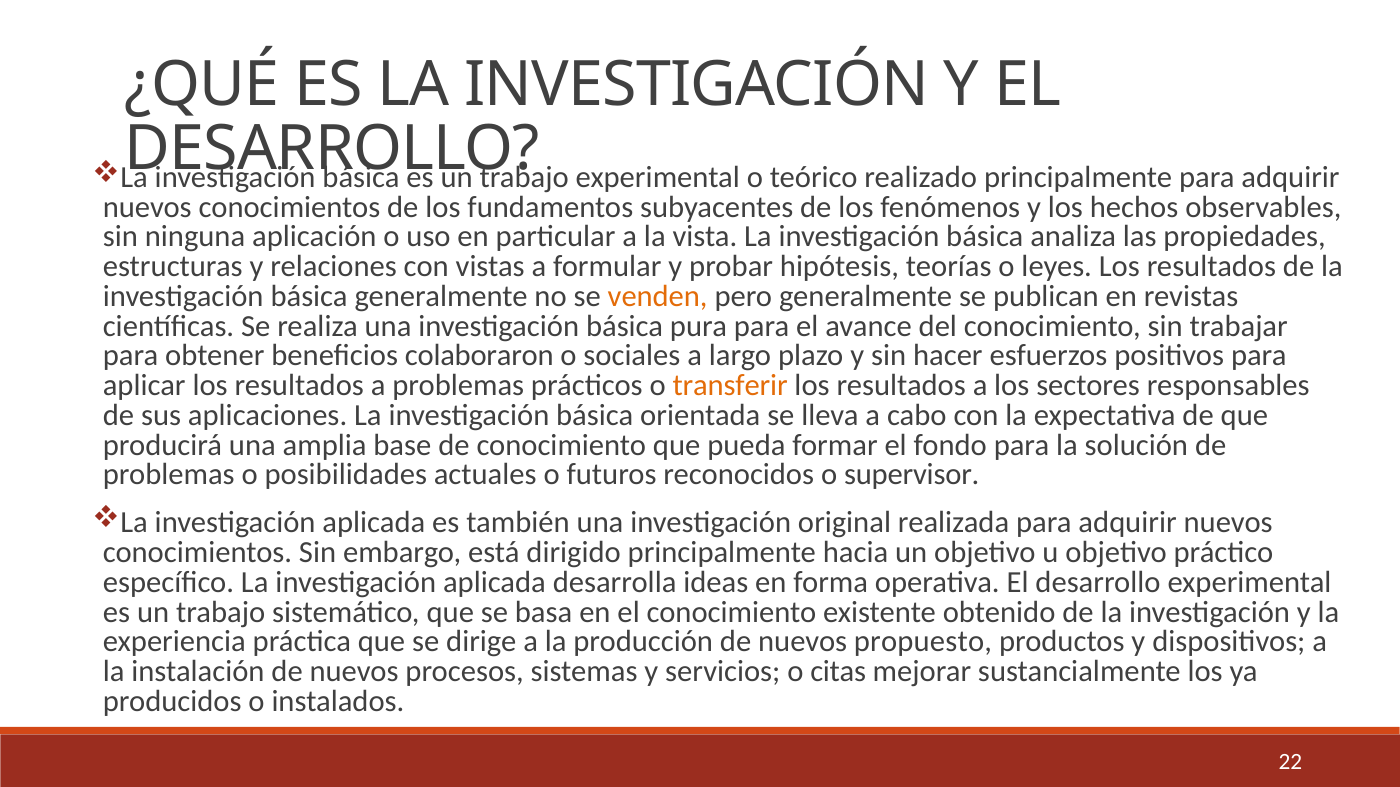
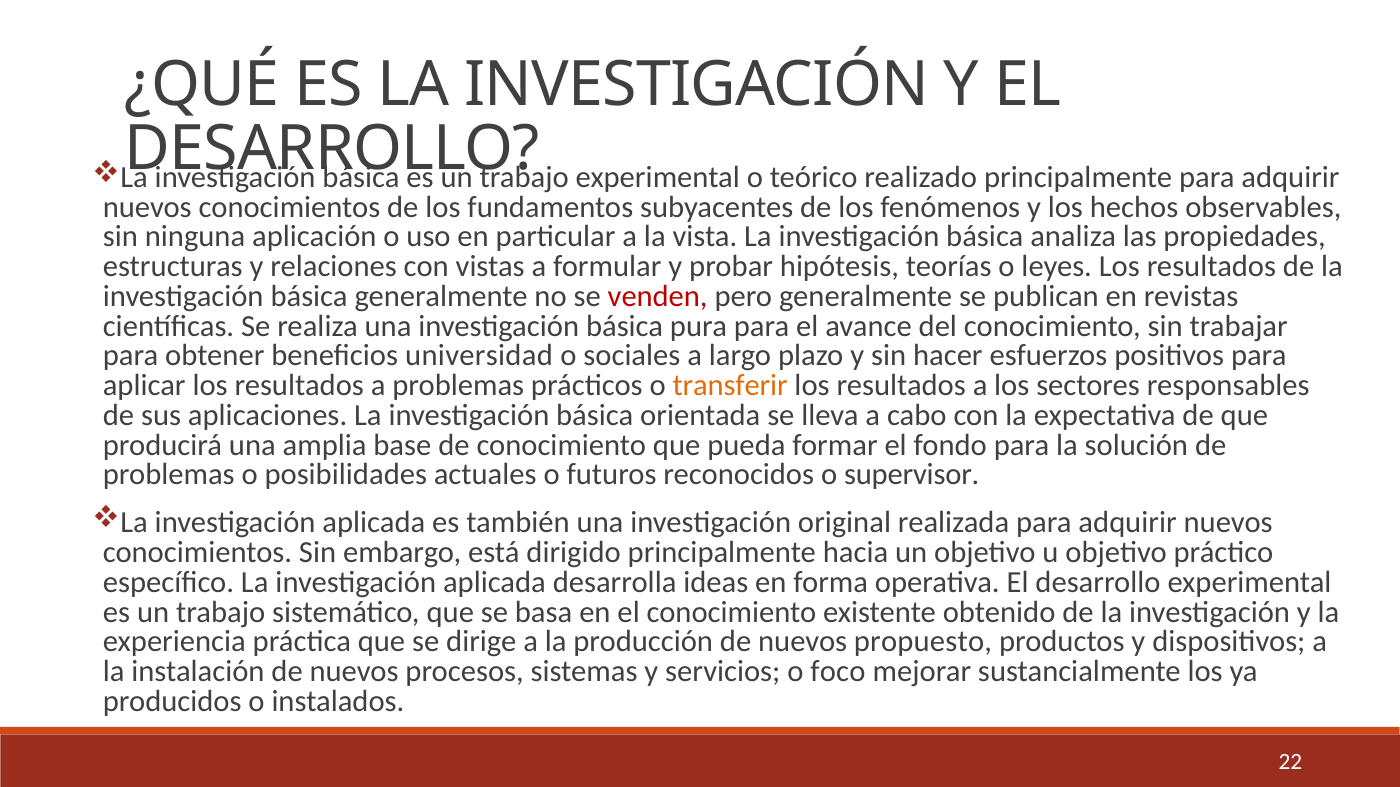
venden colour: orange -> red
colaboraron: colaboraron -> universidad
citas: citas -> foco
